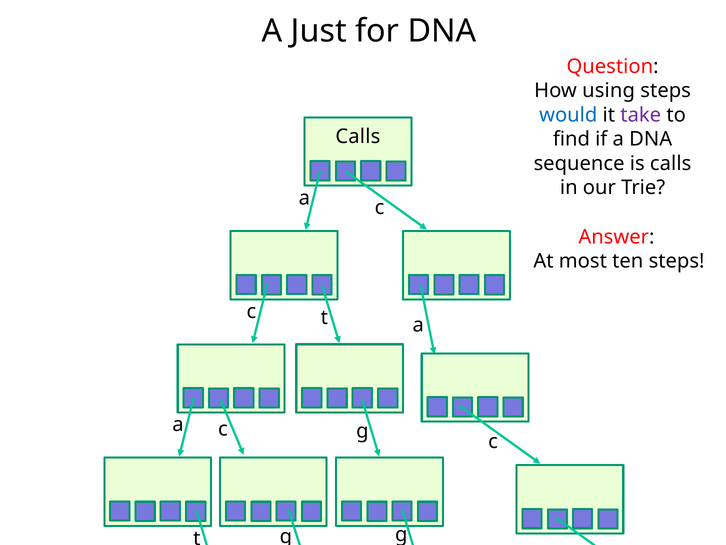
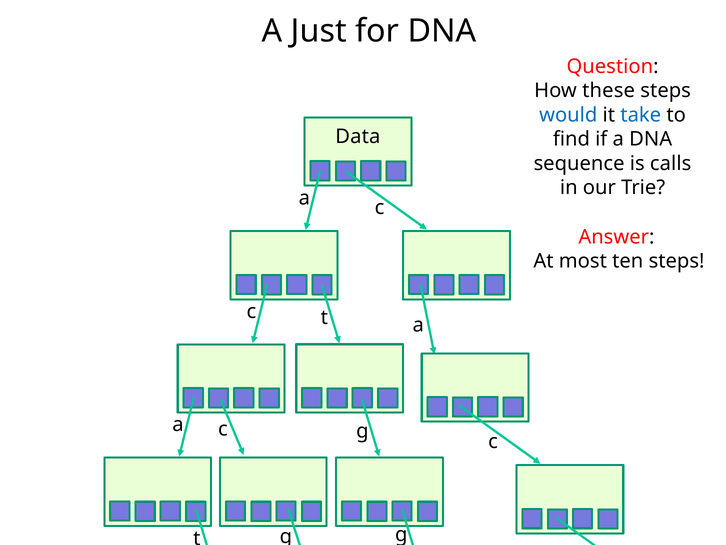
using: using -> these
take colour: purple -> blue
Calls at (358, 137): Calls -> Data
